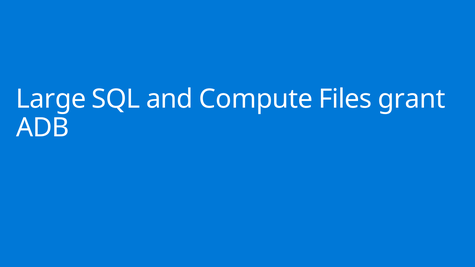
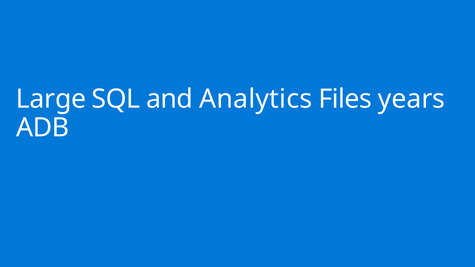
Compute: Compute -> Analytics
grant: grant -> years
